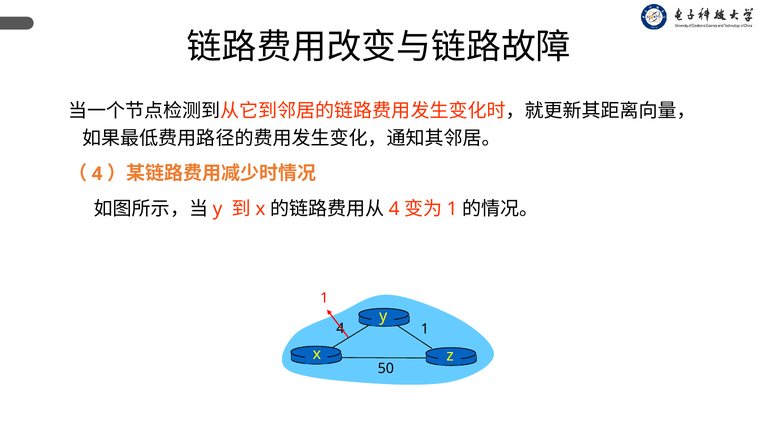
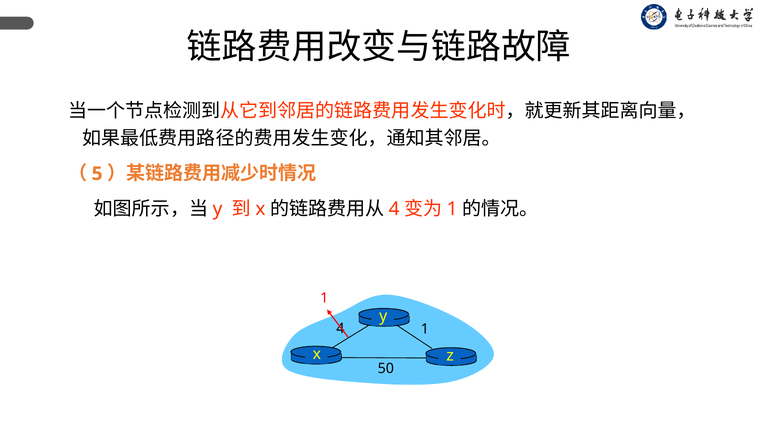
4 at (97, 174): 4 -> 5
